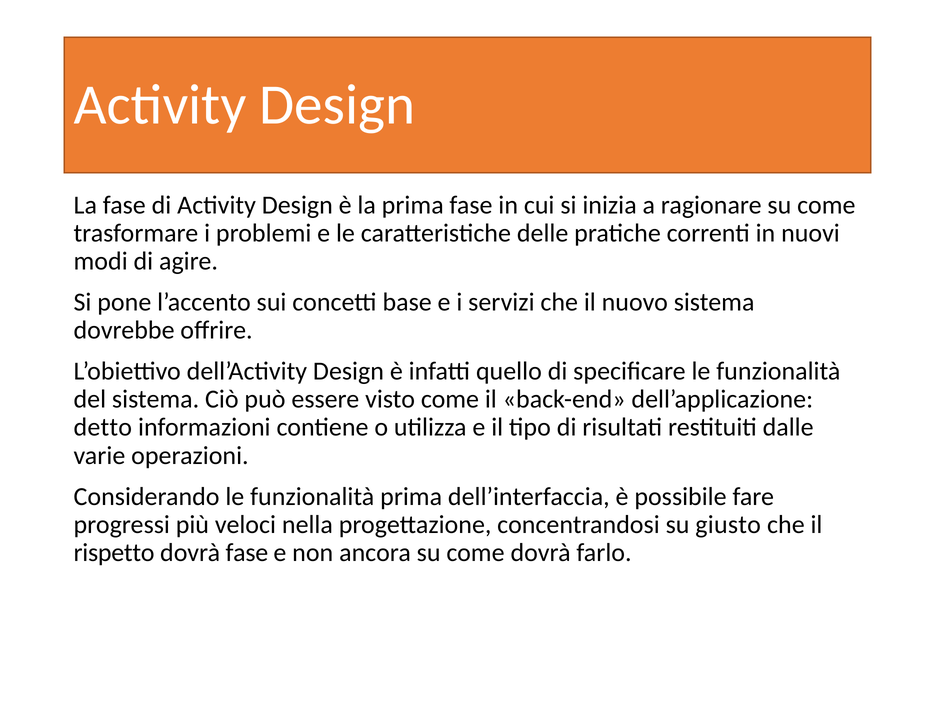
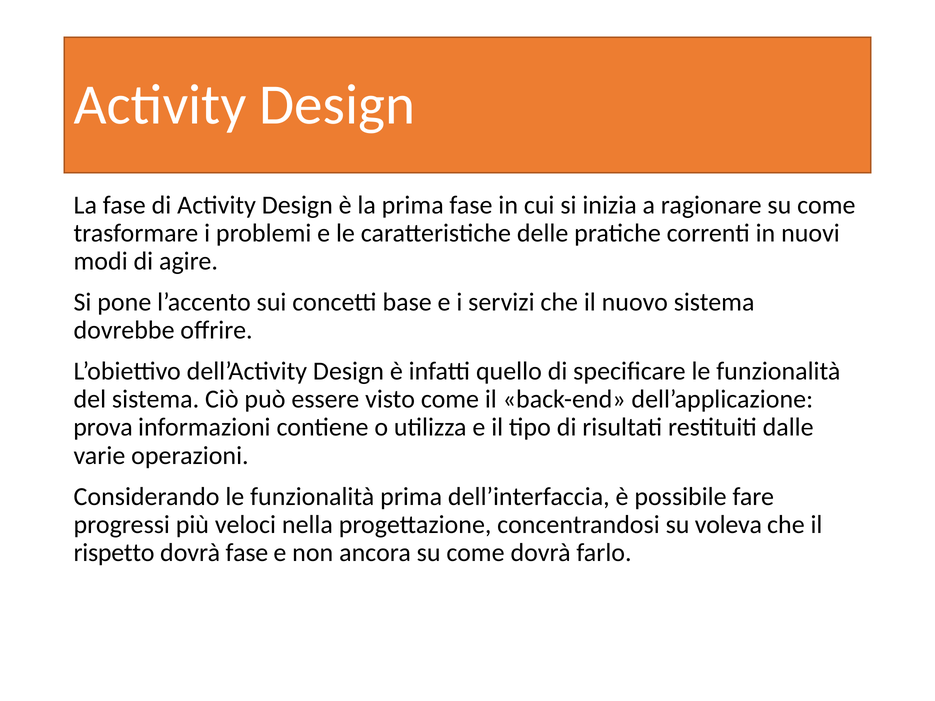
detto: detto -> prova
giusto: giusto -> voleva
